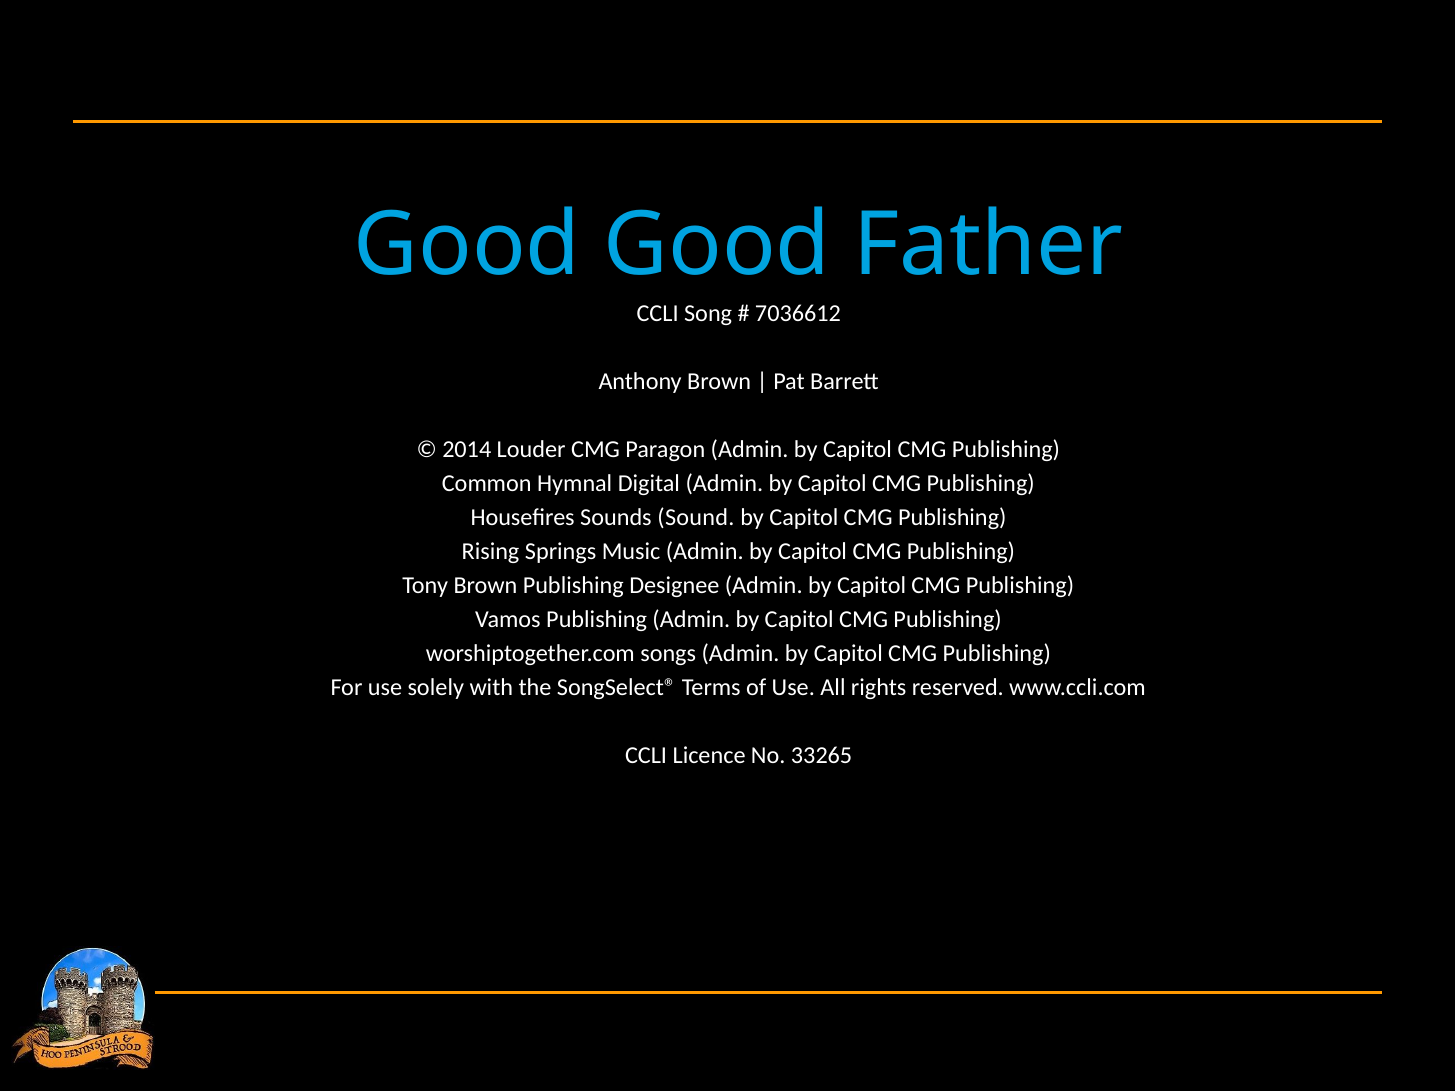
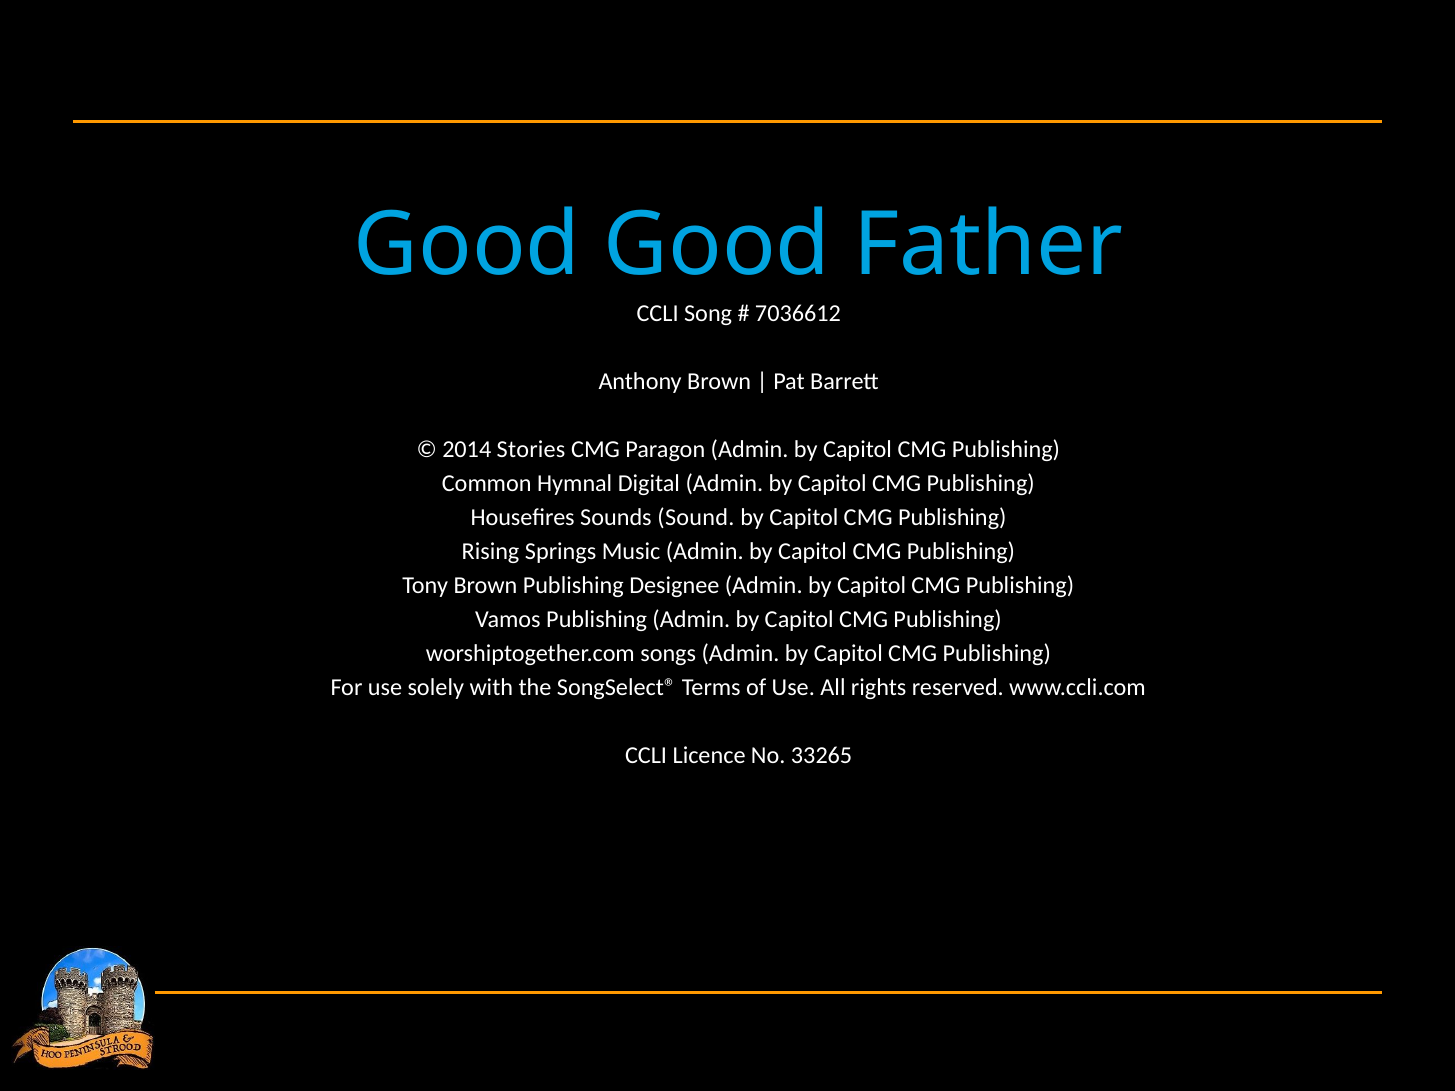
Louder: Louder -> Stories
